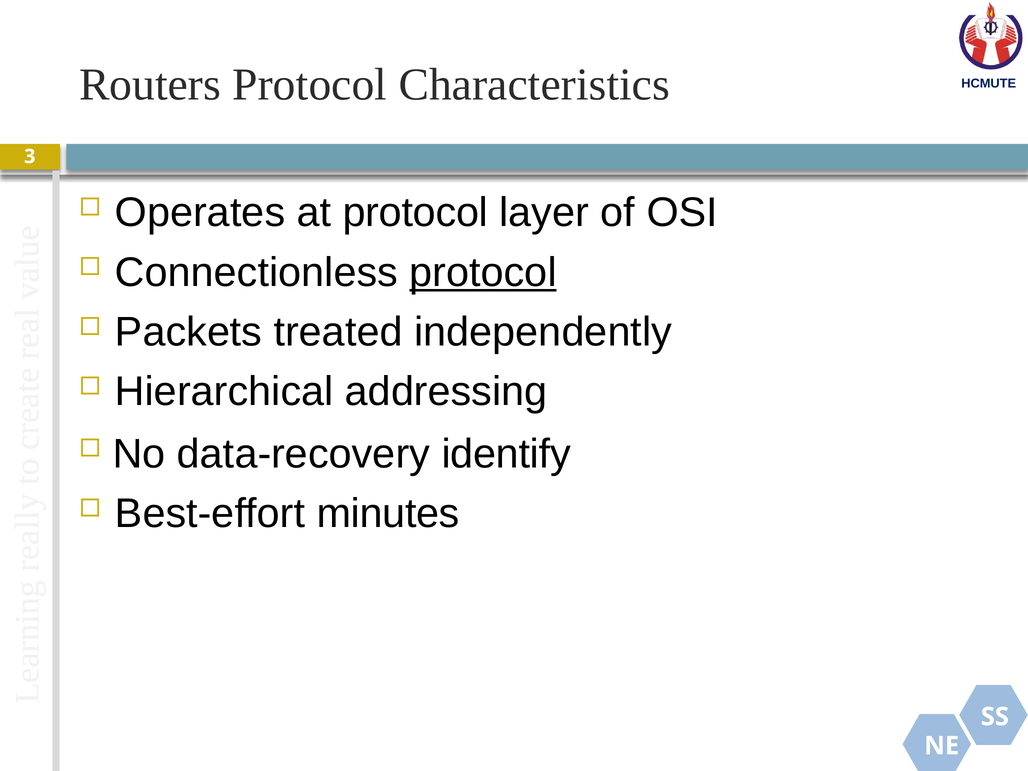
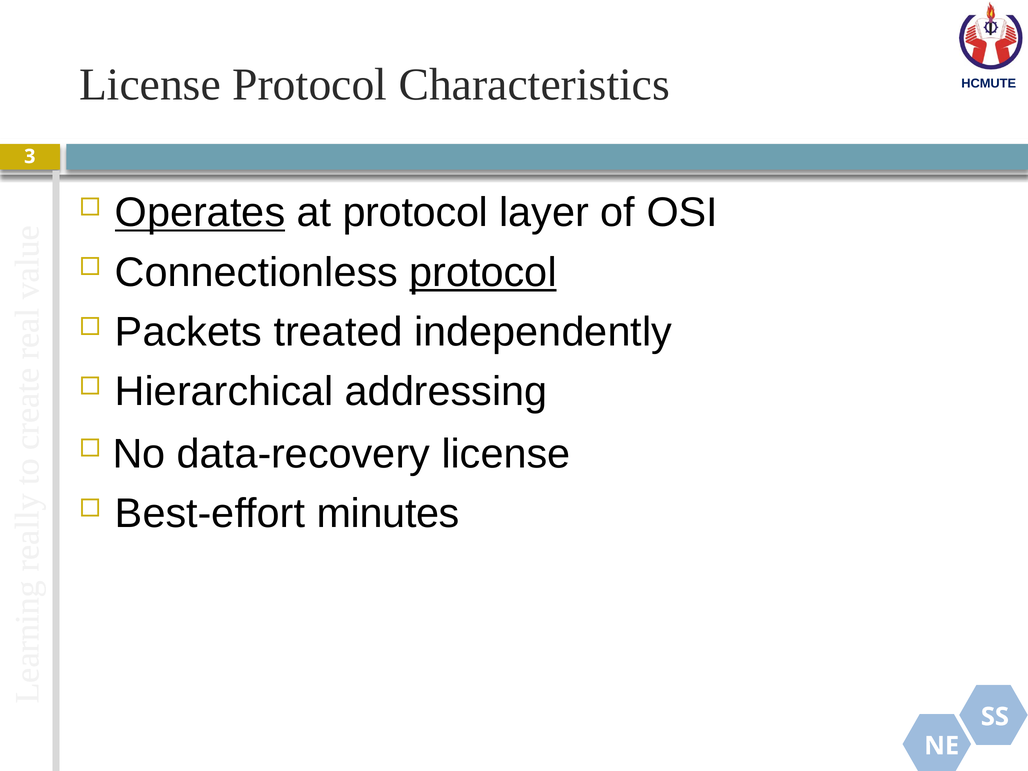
Routers at (150, 85): Routers -> License
Operates underline: none -> present
data-recovery identify: identify -> license
